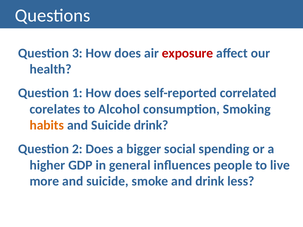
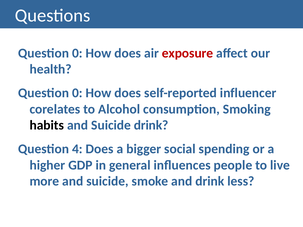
3 at (77, 53): 3 -> 0
1 at (77, 93): 1 -> 0
correlated: correlated -> influencer
habits colour: orange -> black
2: 2 -> 4
